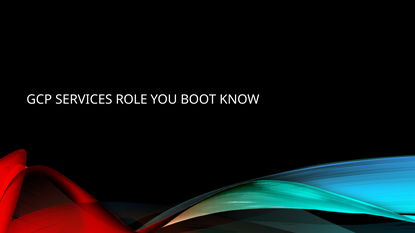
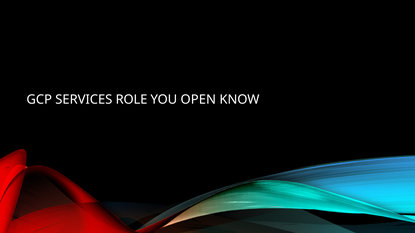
BOOT: BOOT -> OPEN
